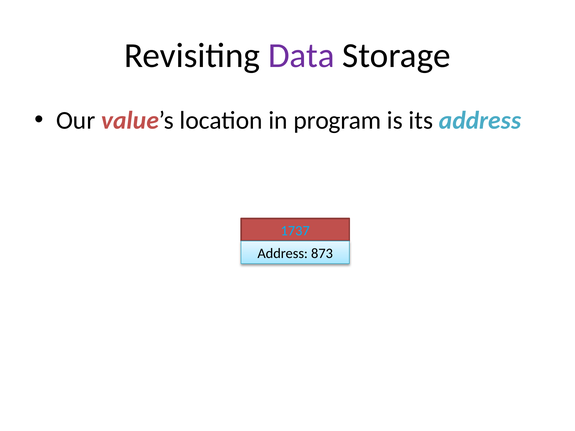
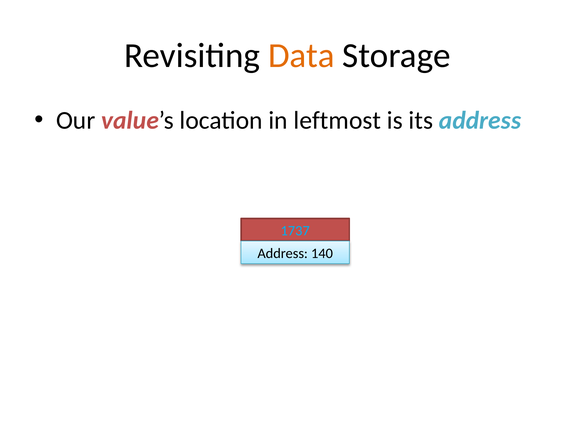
Data colour: purple -> orange
program: program -> leftmost
873: 873 -> 140
